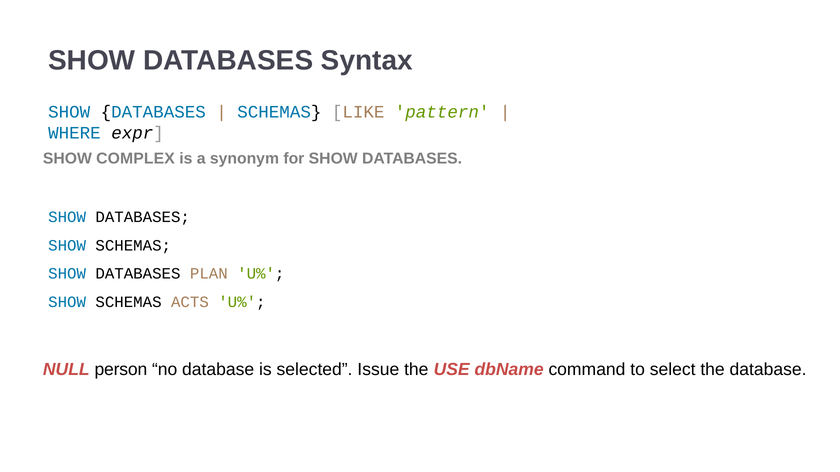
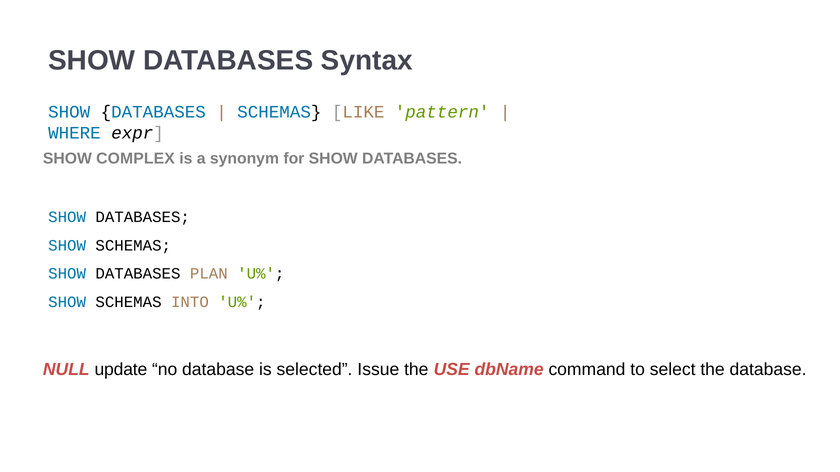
ACTS: ACTS -> INTO
person: person -> update
